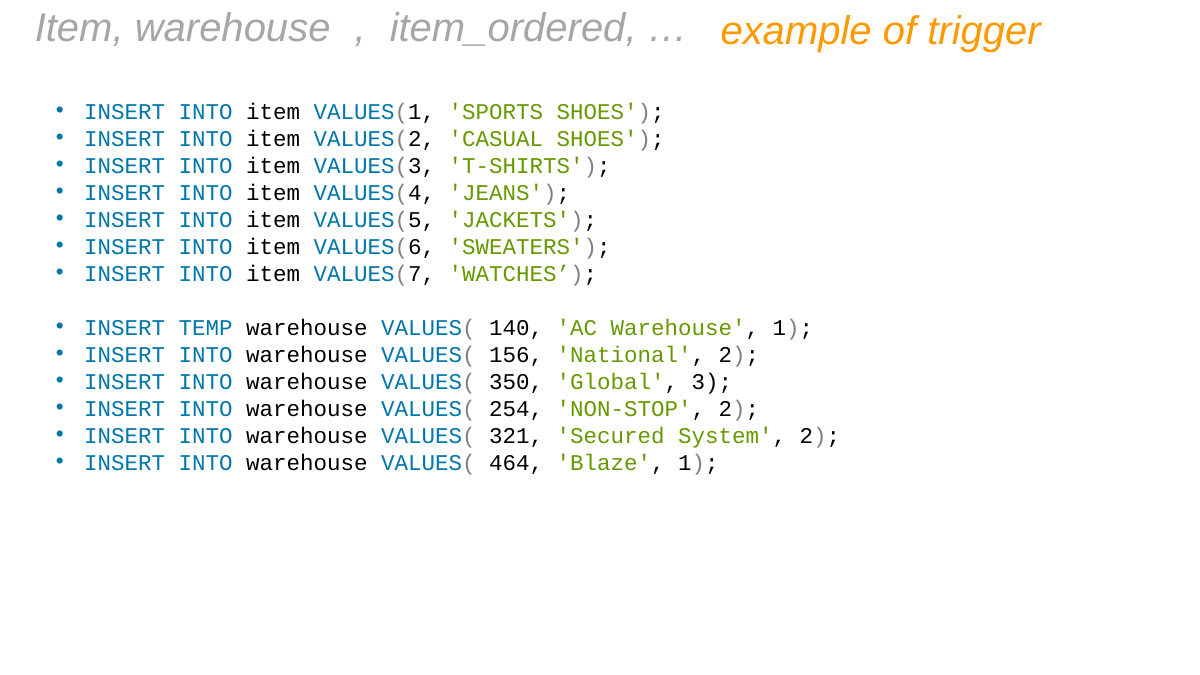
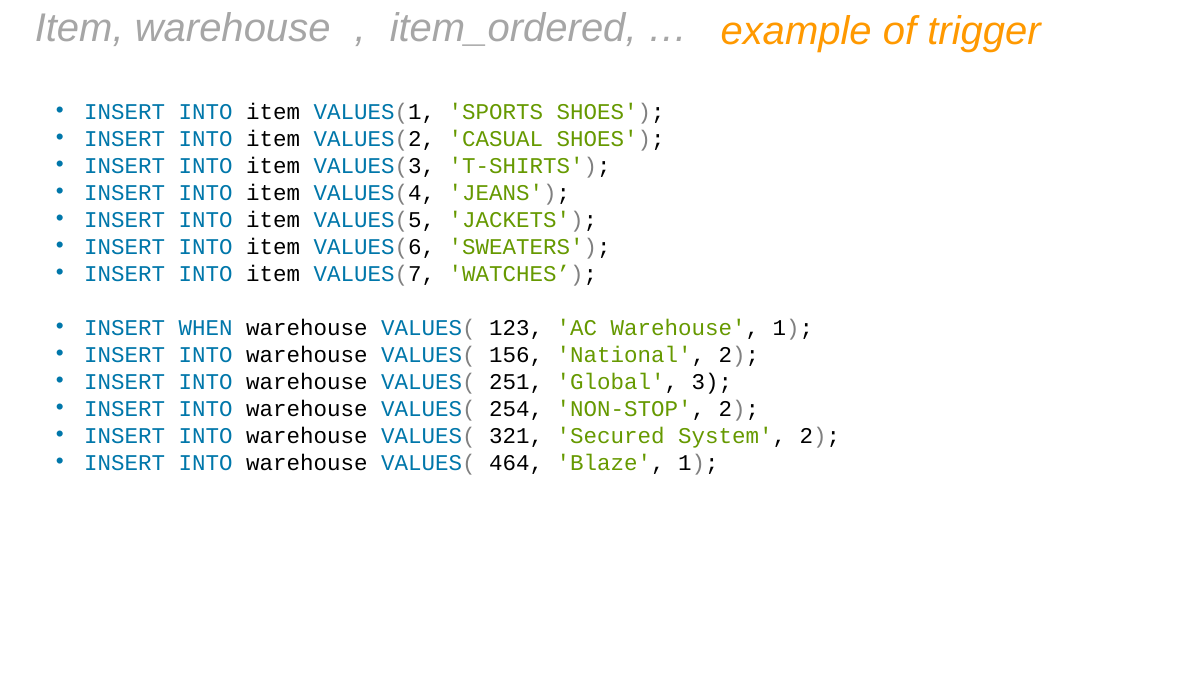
TEMP: TEMP -> WHEN
140: 140 -> 123
350: 350 -> 251
